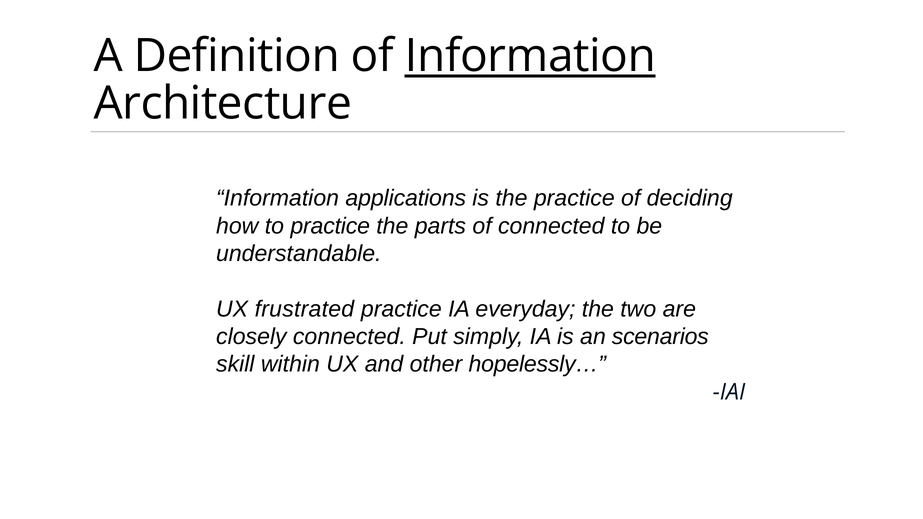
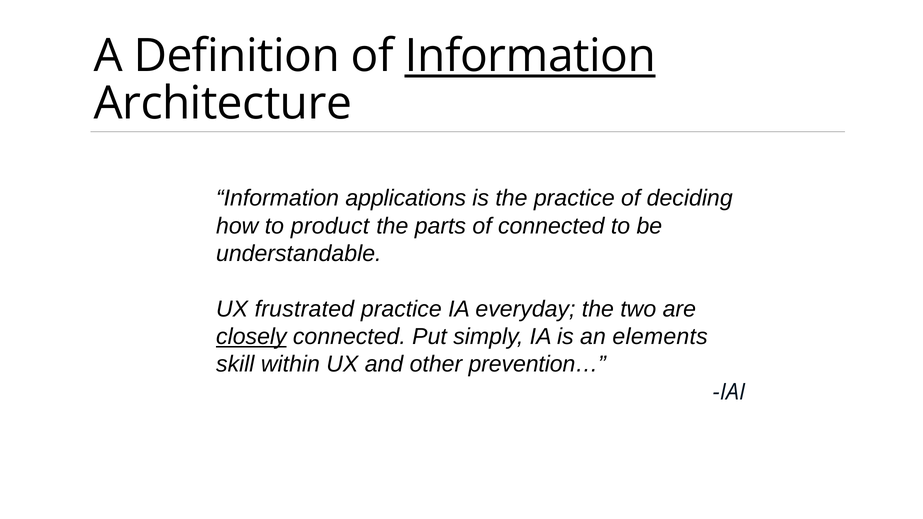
to practice: practice -> product
closely underline: none -> present
scenarios: scenarios -> elements
hopelessly…: hopelessly… -> prevention…
